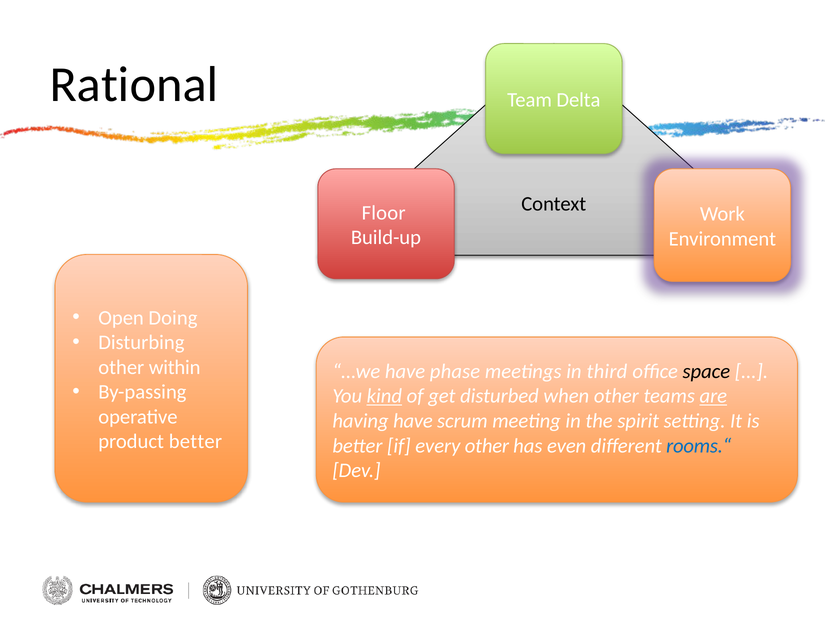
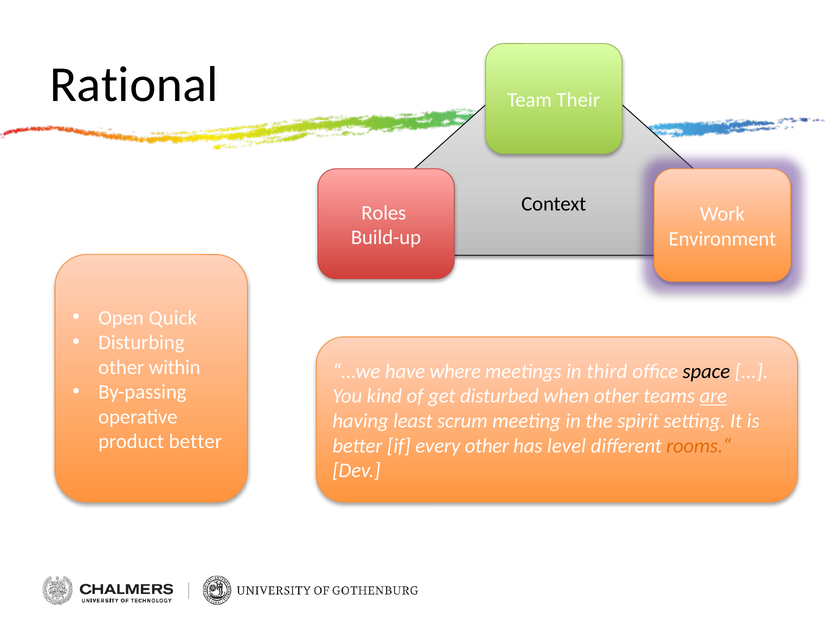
Delta: Delta -> Their
Floor: Floor -> Roles
Doing: Doing -> Quick
phase: phase -> where
kind underline: present -> none
having have: have -> least
even: even -> level
rooms.“ colour: blue -> orange
